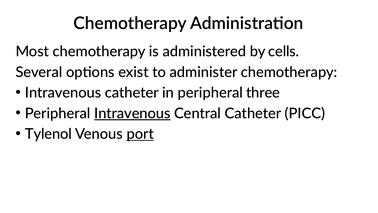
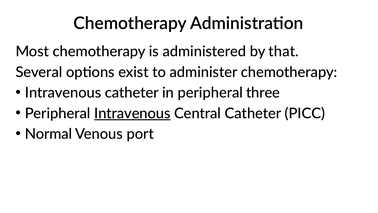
cells: cells -> that
Tylenol: Tylenol -> Normal
port underline: present -> none
